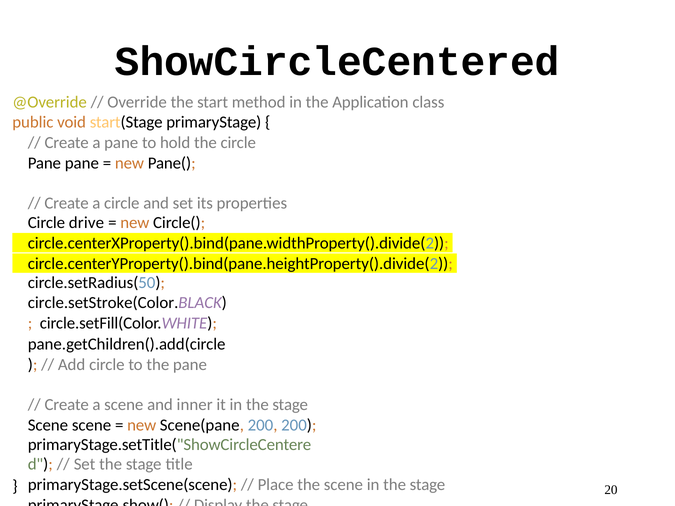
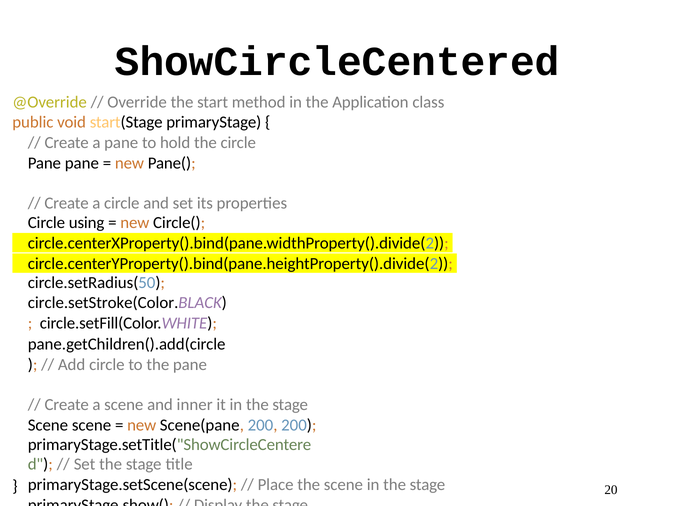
drive: drive -> using
